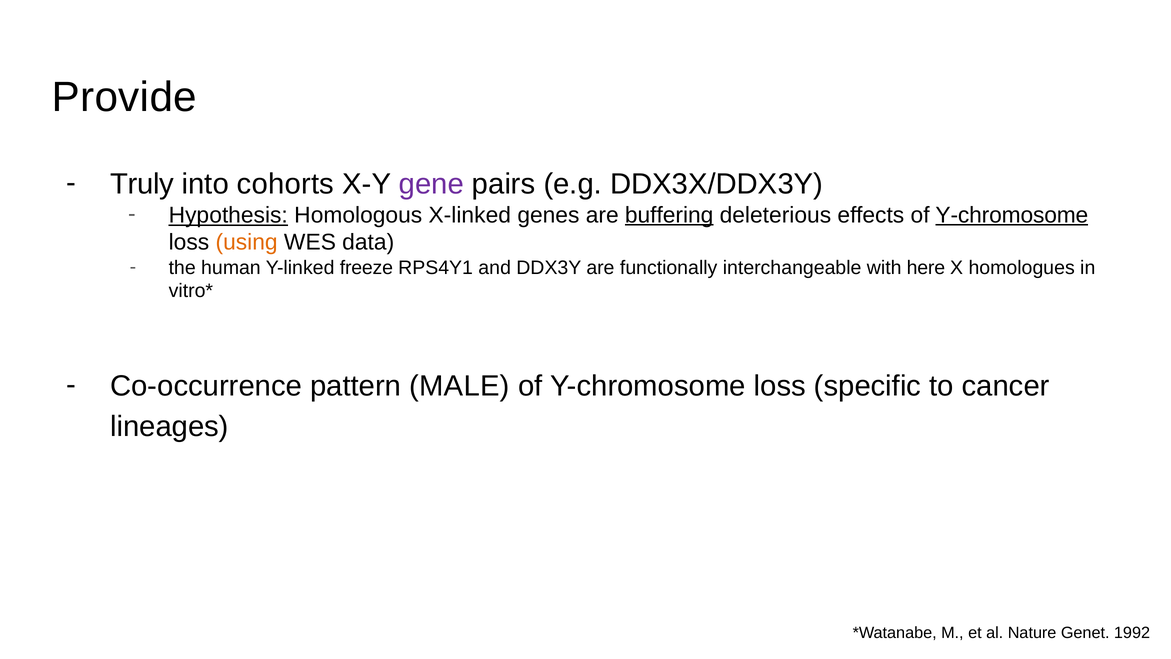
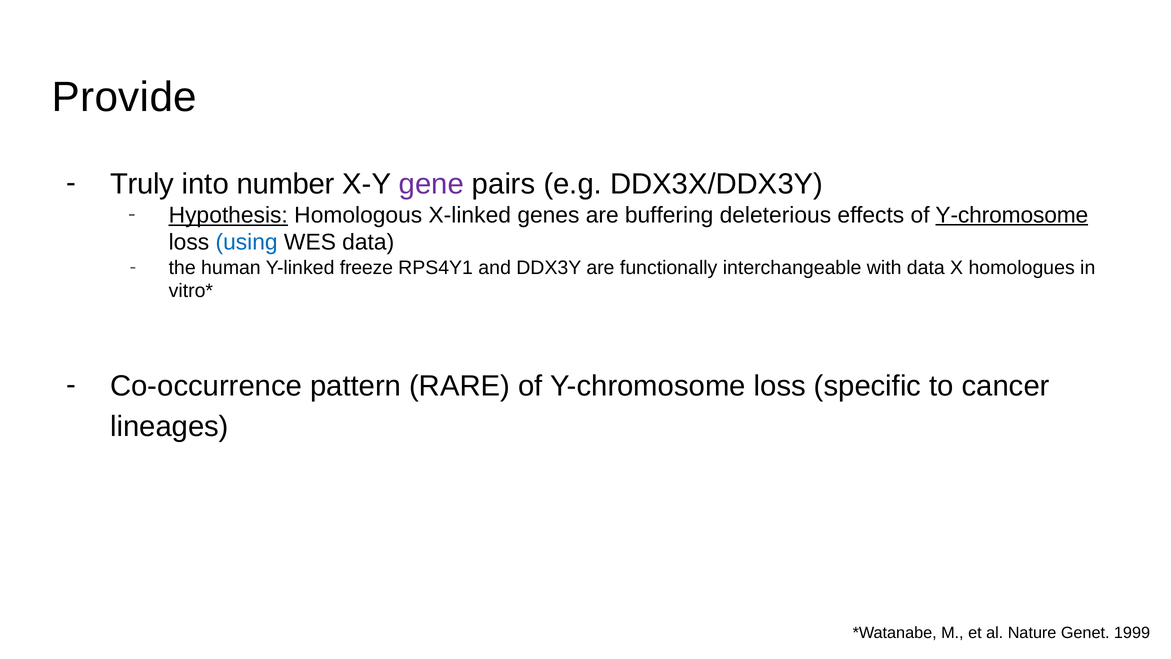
cohorts: cohorts -> number
buffering underline: present -> none
using colour: orange -> blue
with here: here -> data
MALE: MALE -> RARE
1992: 1992 -> 1999
